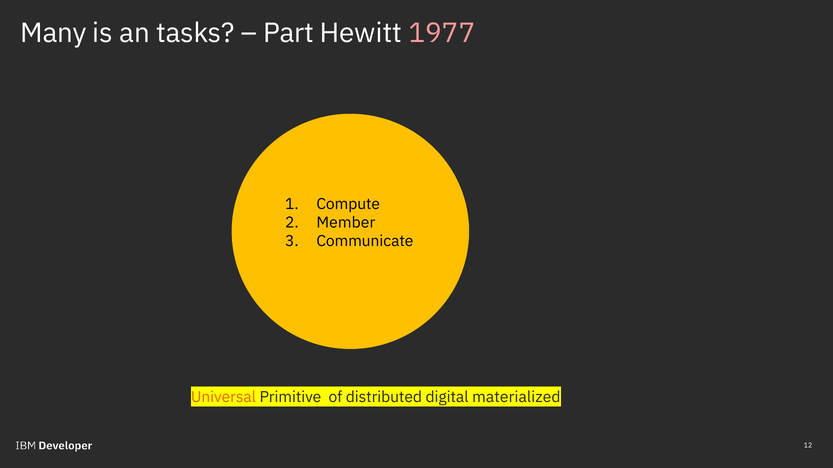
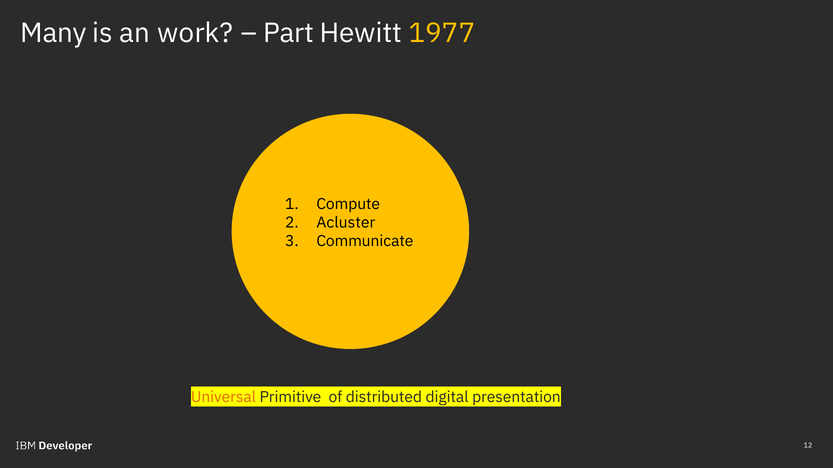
tasks: tasks -> work
1977 colour: pink -> yellow
Member: Member -> Acluster
materialized: materialized -> presentation
